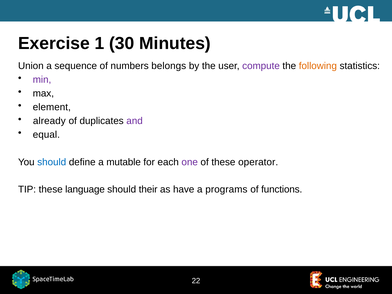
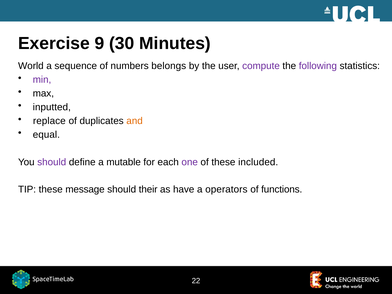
1: 1 -> 9
Union: Union -> World
following colour: orange -> purple
element: element -> inputted
already: already -> replace
and colour: purple -> orange
should at (52, 162) colour: blue -> purple
operator: operator -> included
language: language -> message
programs: programs -> operators
